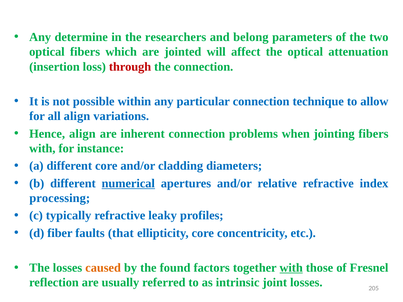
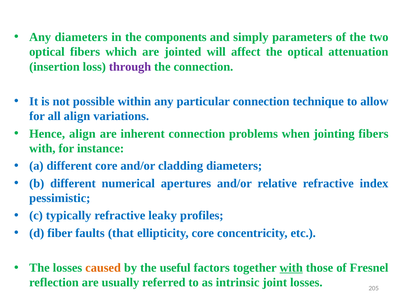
Any determine: determine -> diameters
researchers: researchers -> components
belong: belong -> simply
through colour: red -> purple
numerical underline: present -> none
processing: processing -> pessimistic
found: found -> useful
